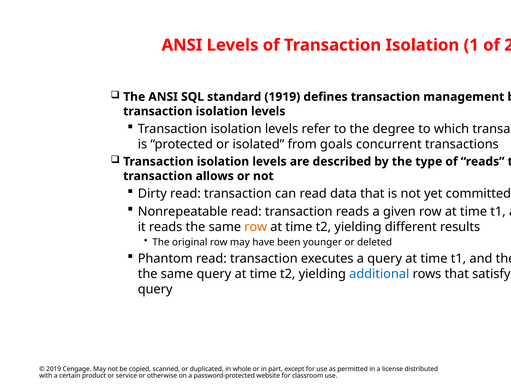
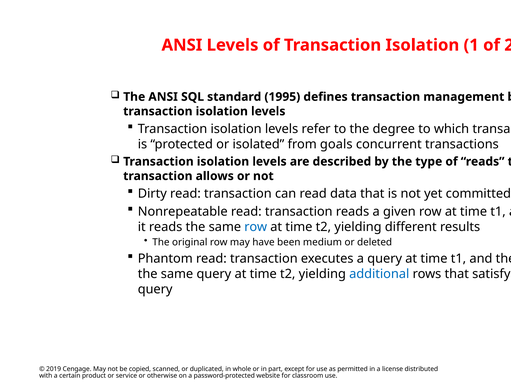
1919: 1919 -> 1995
row at (256, 226) colour: orange -> blue
younger: younger -> medium
